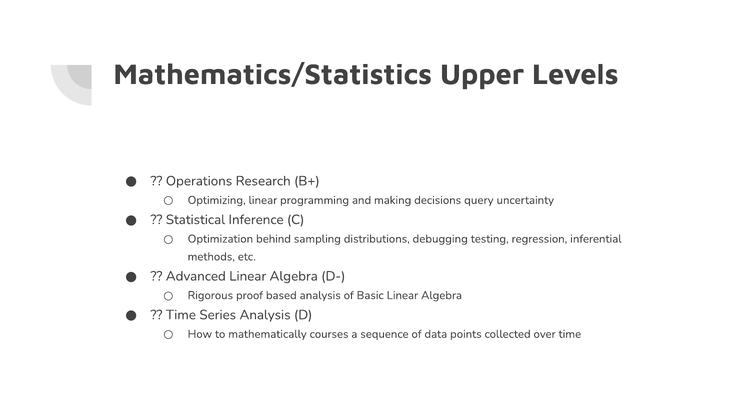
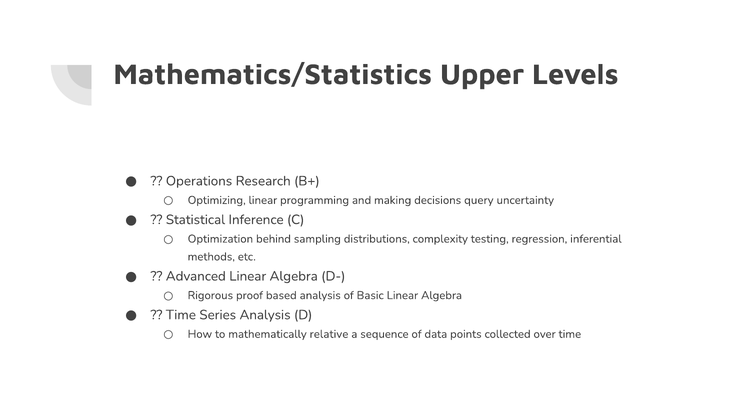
debugging: debugging -> complexity
courses: courses -> relative
